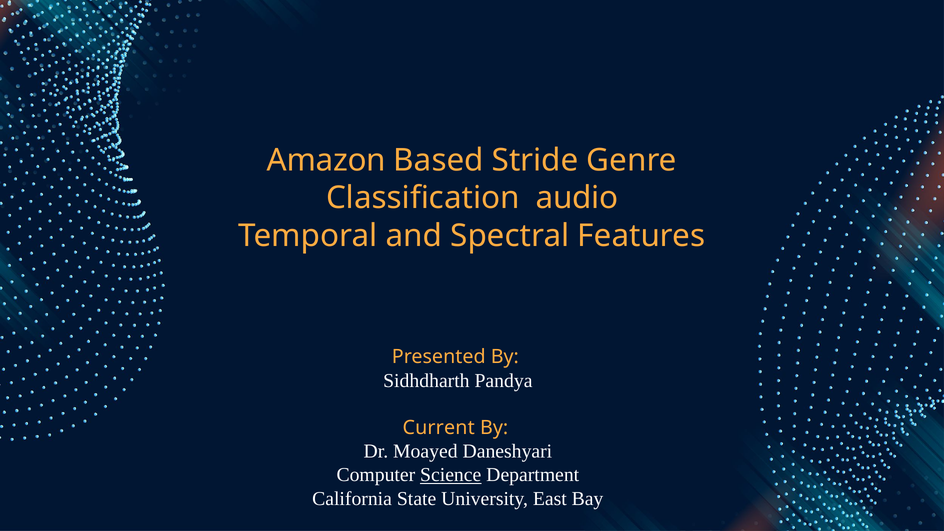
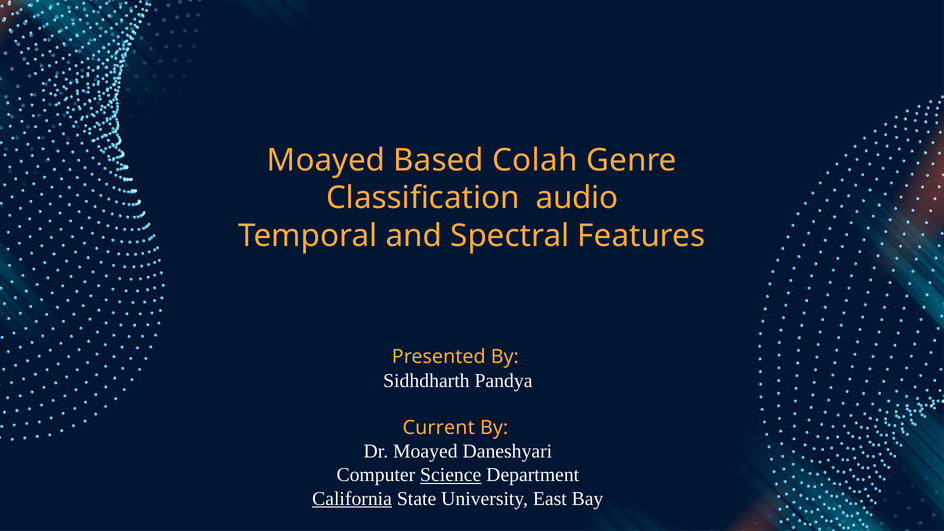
Amazon at (326, 160): Amazon -> Moayed
Stride: Stride -> Colah
California underline: none -> present
